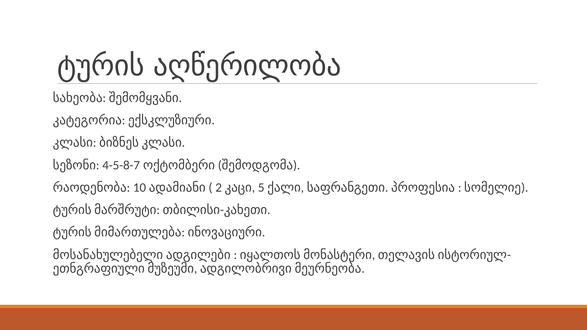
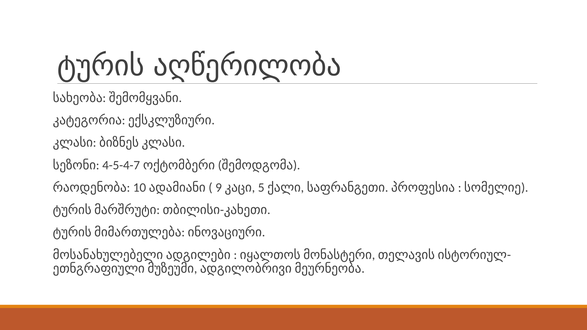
4-5-8-7: 4-5-8-7 -> 4-5-4-7
2: 2 -> 9
